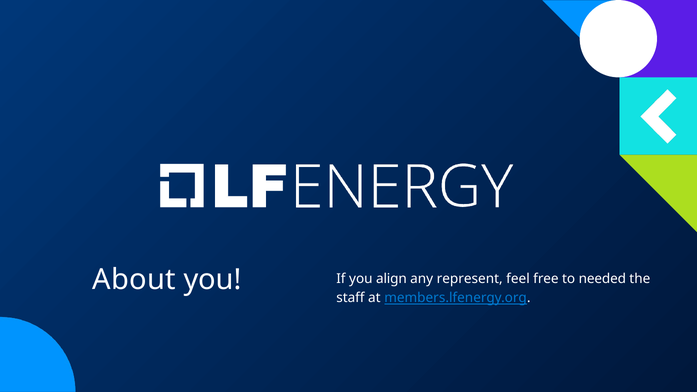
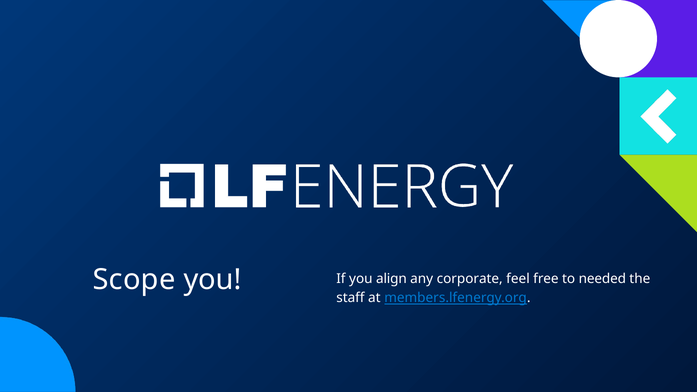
About: About -> Scope
represent: represent -> corporate
